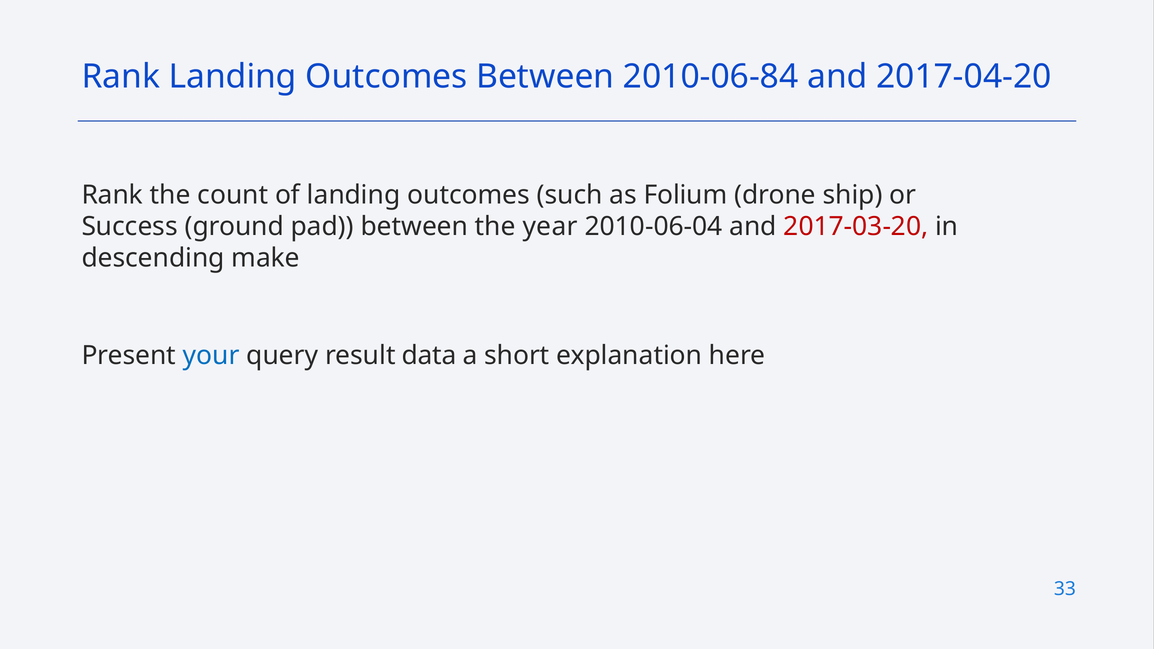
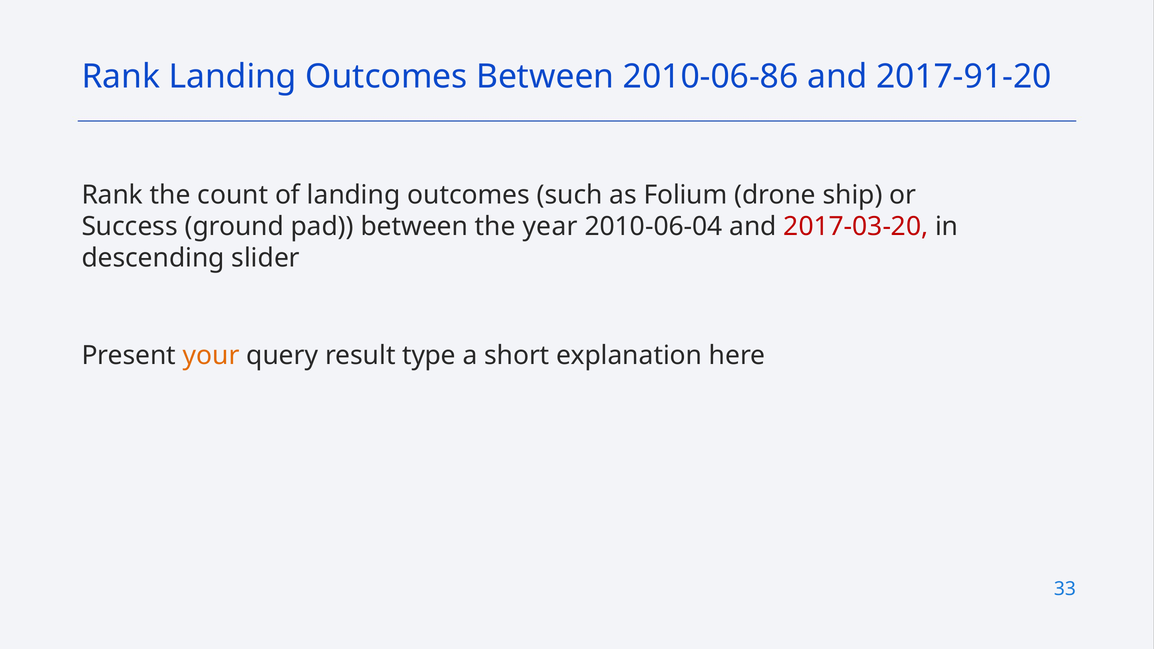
2010-06-84: 2010-06-84 -> 2010-06-86
2017-04-20: 2017-04-20 -> 2017-91-20
make: make -> slider
your colour: blue -> orange
data: data -> type
